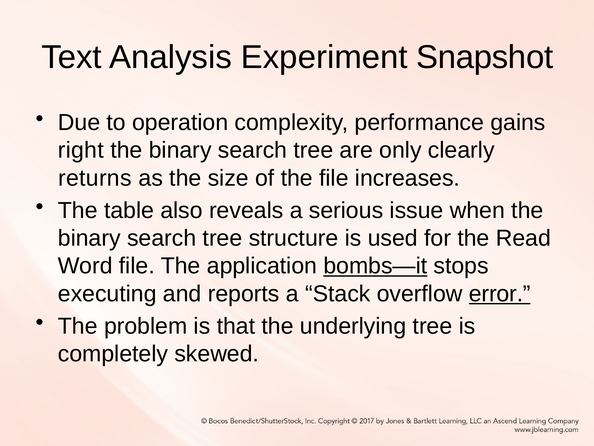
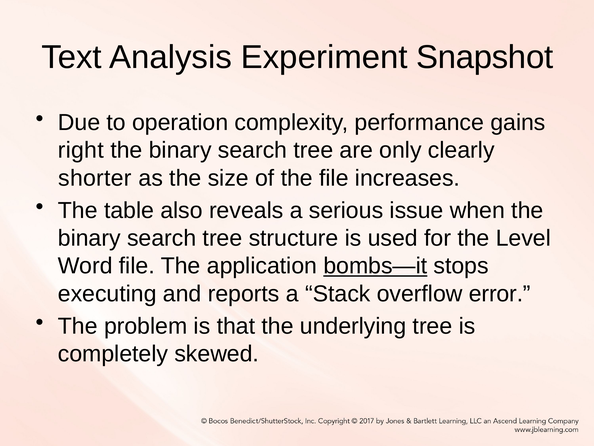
returns: returns -> shorter
Read: Read -> Level
error underline: present -> none
